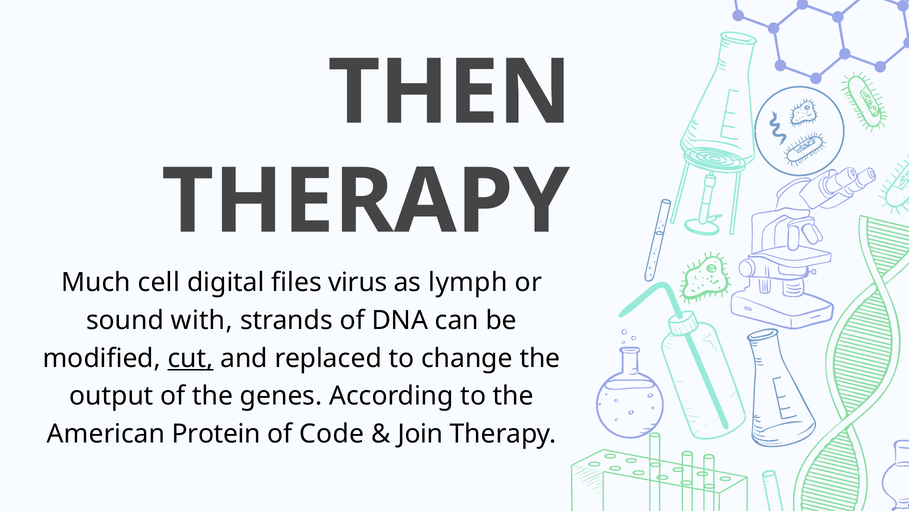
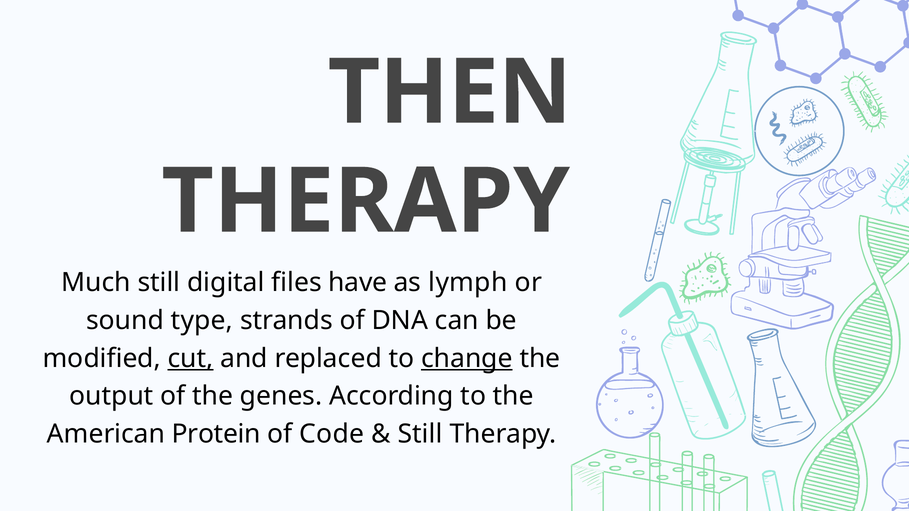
Much cell: cell -> still
virus: virus -> have
with: with -> type
change underline: none -> present
Join at (420, 434): Join -> Still
